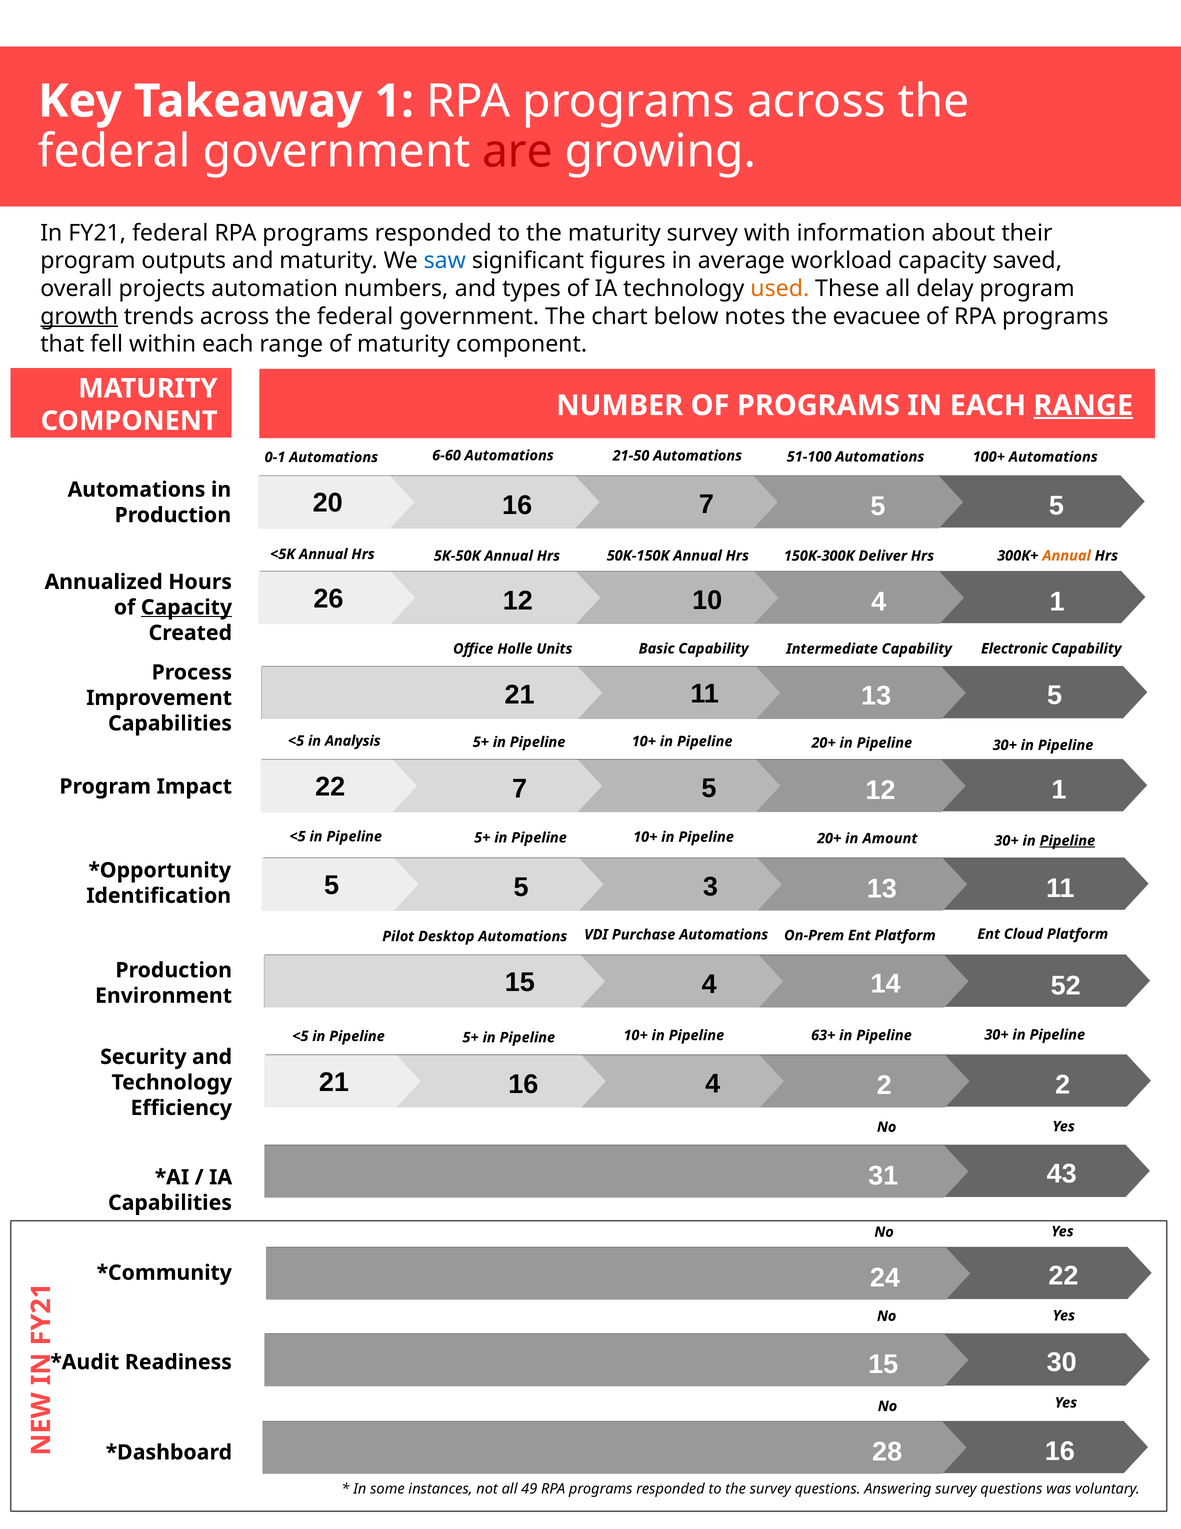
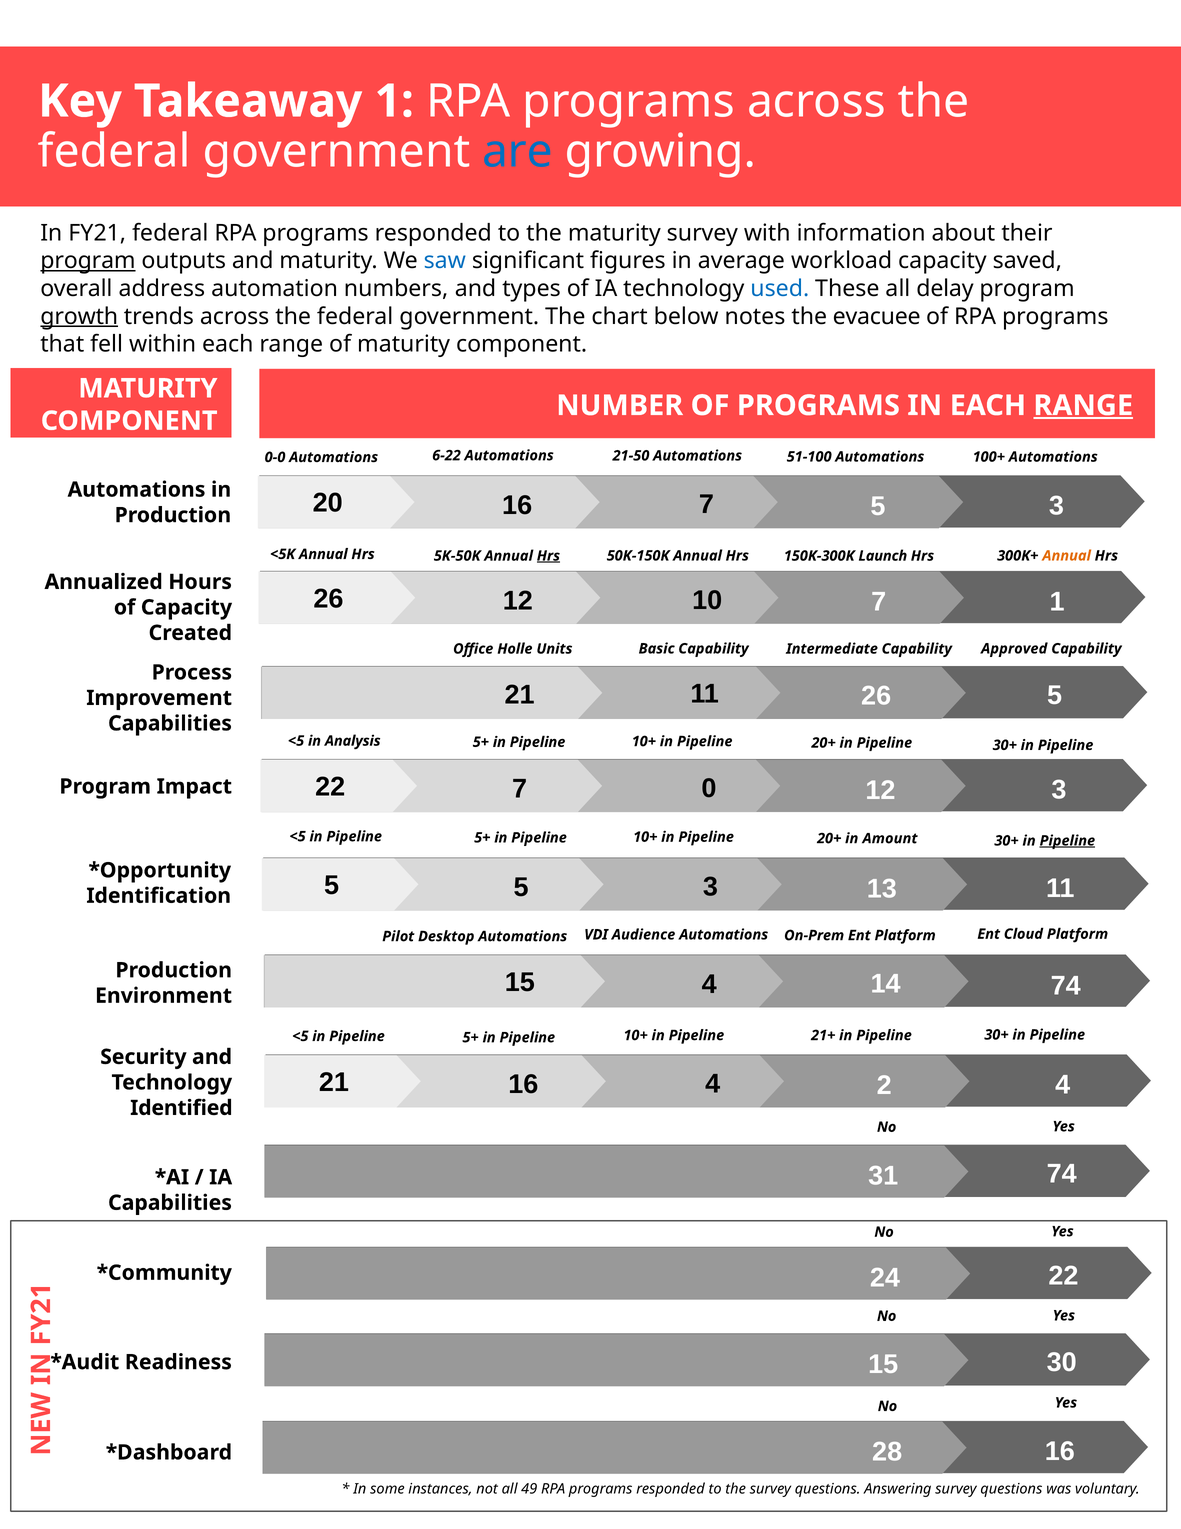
are colour: red -> blue
program at (88, 261) underline: none -> present
projects: projects -> address
used colour: orange -> blue
6-60: 6-60 -> 6-22
0-1: 0-1 -> 0-0
7 5 5: 5 -> 3
Hrs at (548, 556) underline: none -> present
Deliver: Deliver -> Launch
10 4: 4 -> 7
Capacity at (186, 607) underline: present -> none
Electronic: Electronic -> Approved
11 13: 13 -> 26
5 at (709, 788): 5 -> 0
12 1: 1 -> 3
Purchase: Purchase -> Audience
14 52: 52 -> 74
63+: 63+ -> 21+
2 2: 2 -> 4
Efficiency: Efficiency -> Identified
31 43: 43 -> 74
